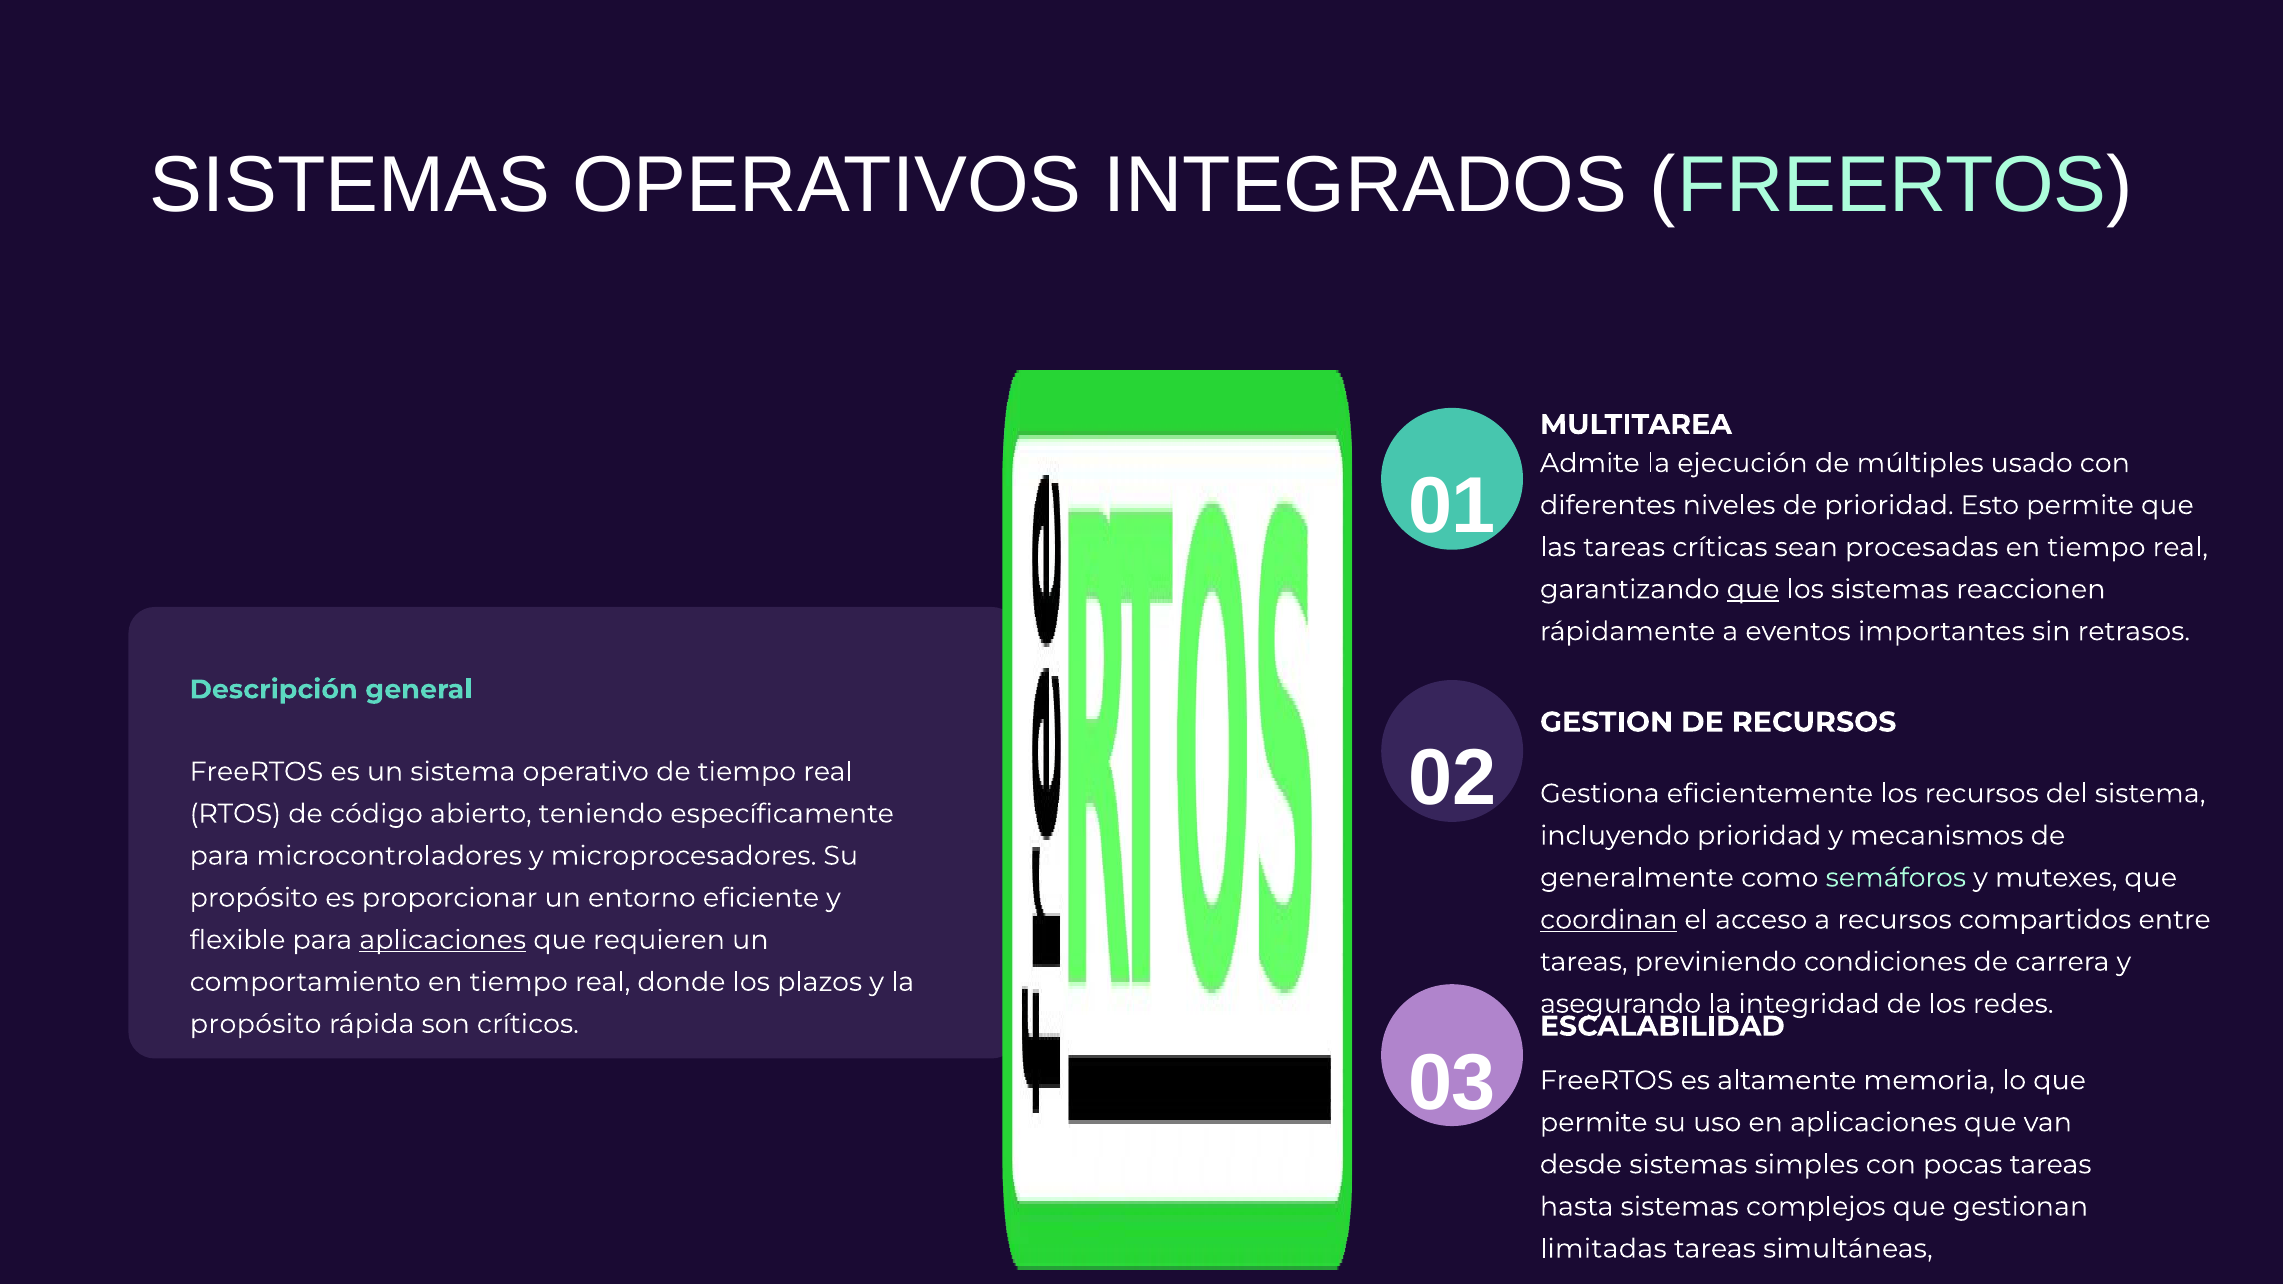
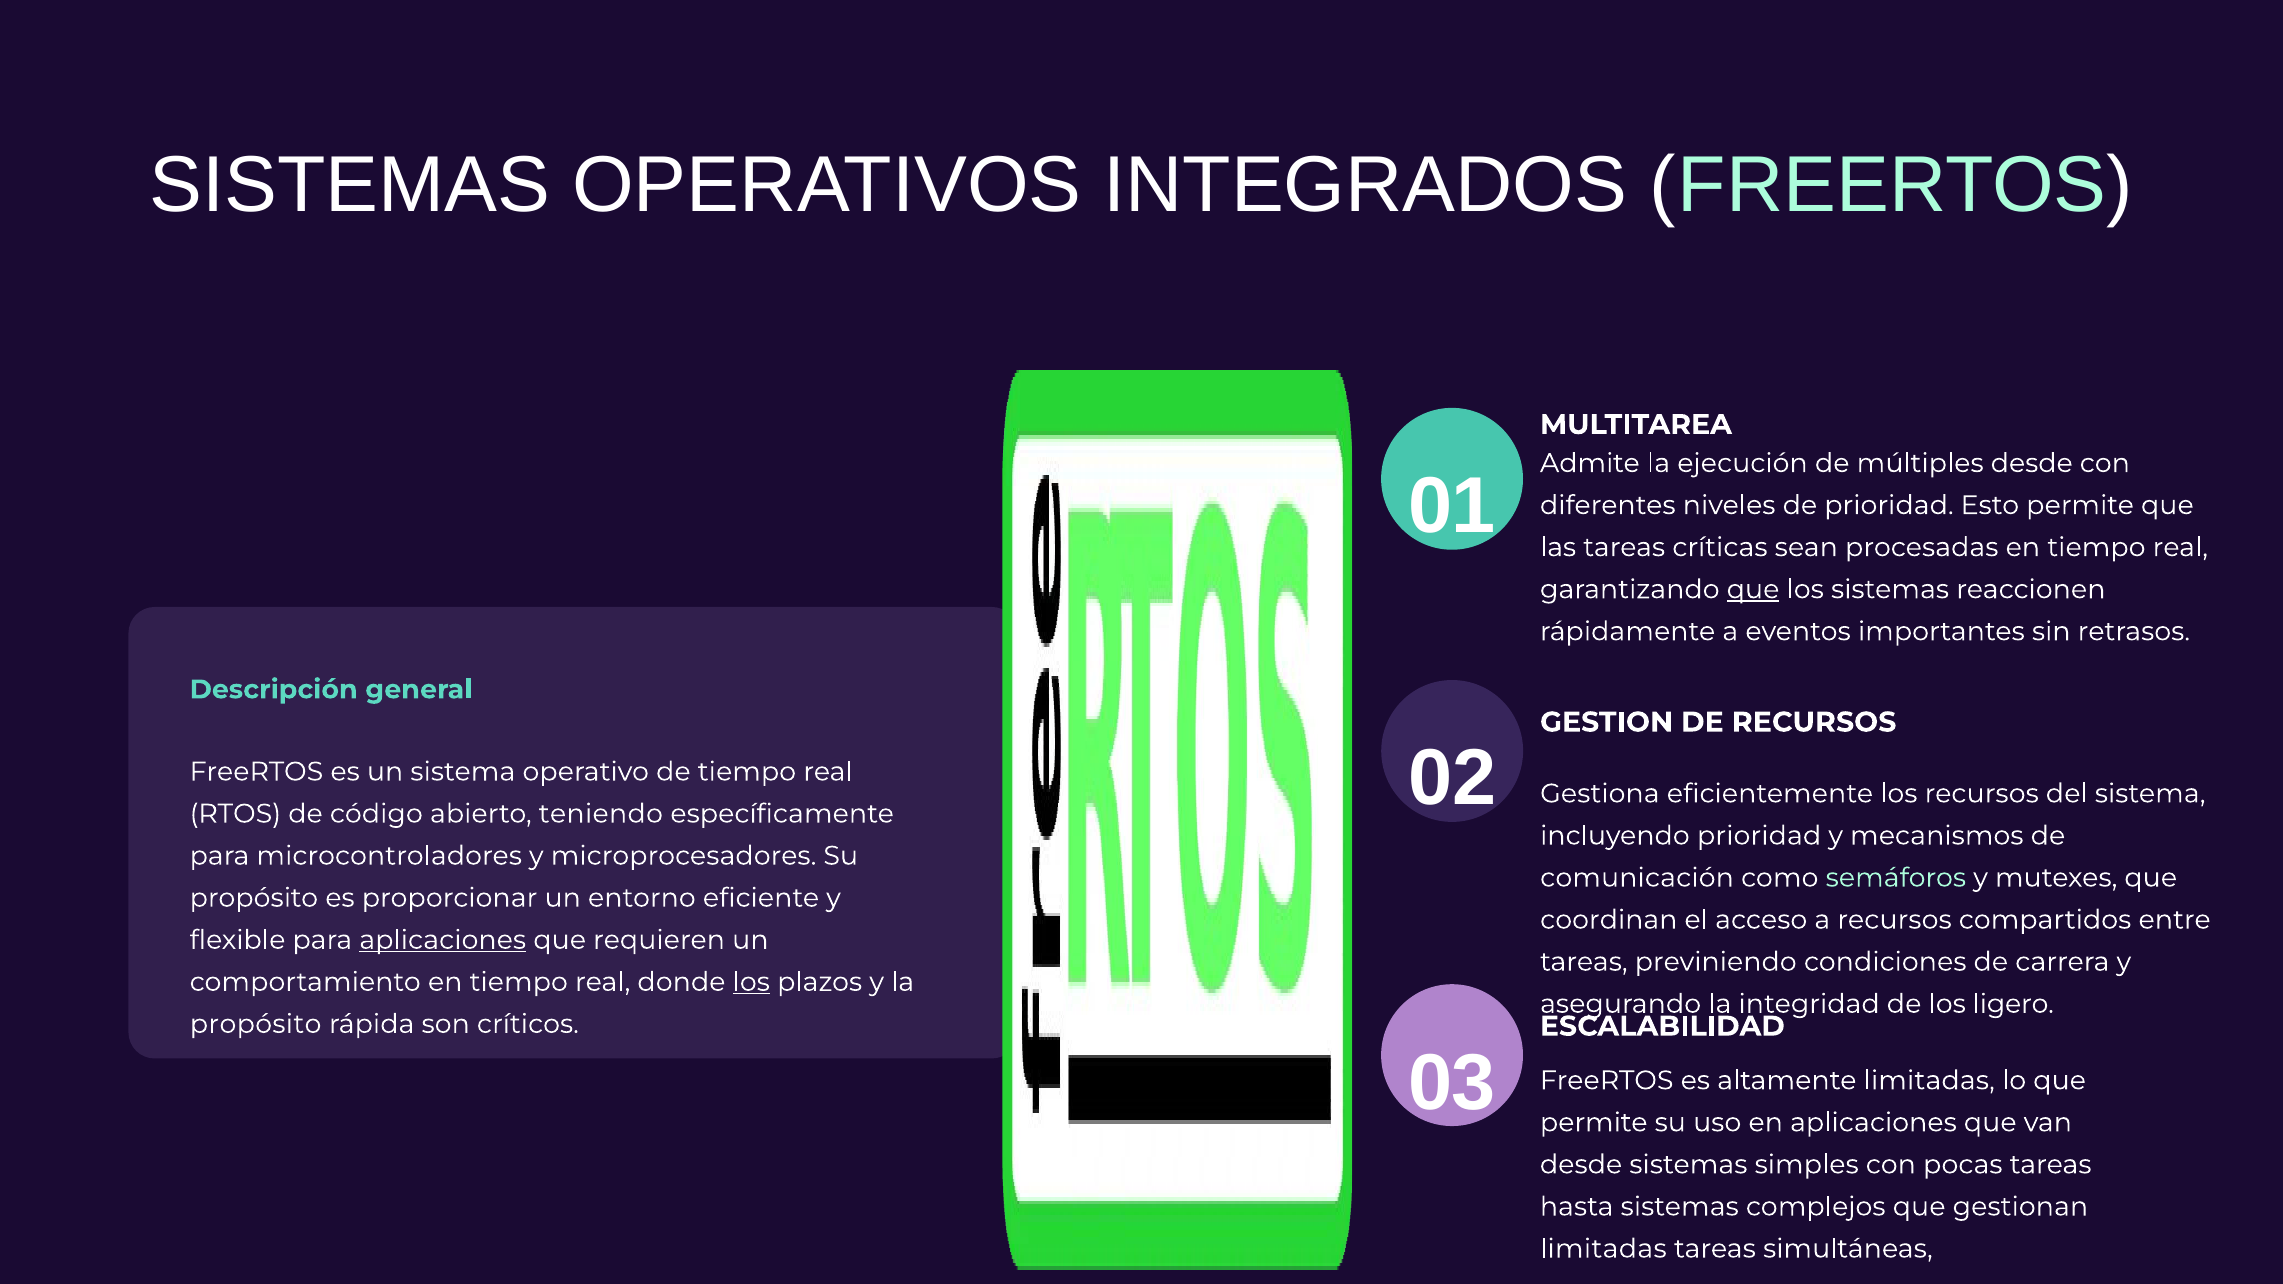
múltiples usado: usado -> desde
generalmente: generalmente -> comunicación
coordinan underline: present -> none
los at (751, 982) underline: none -> present
redes: redes -> ligero
altamente memoria: memoria -> limitadas
